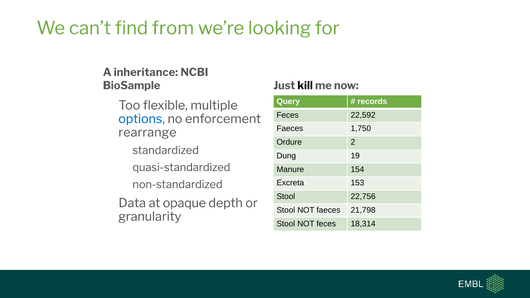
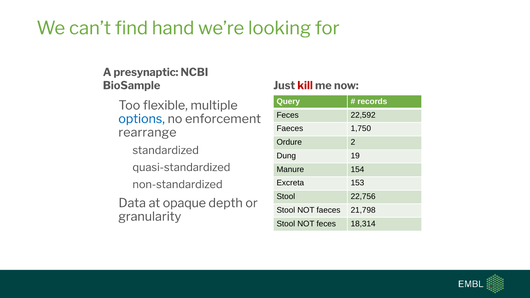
from: from -> hand
inheritance: inheritance -> presynaptic
kill colour: black -> red
